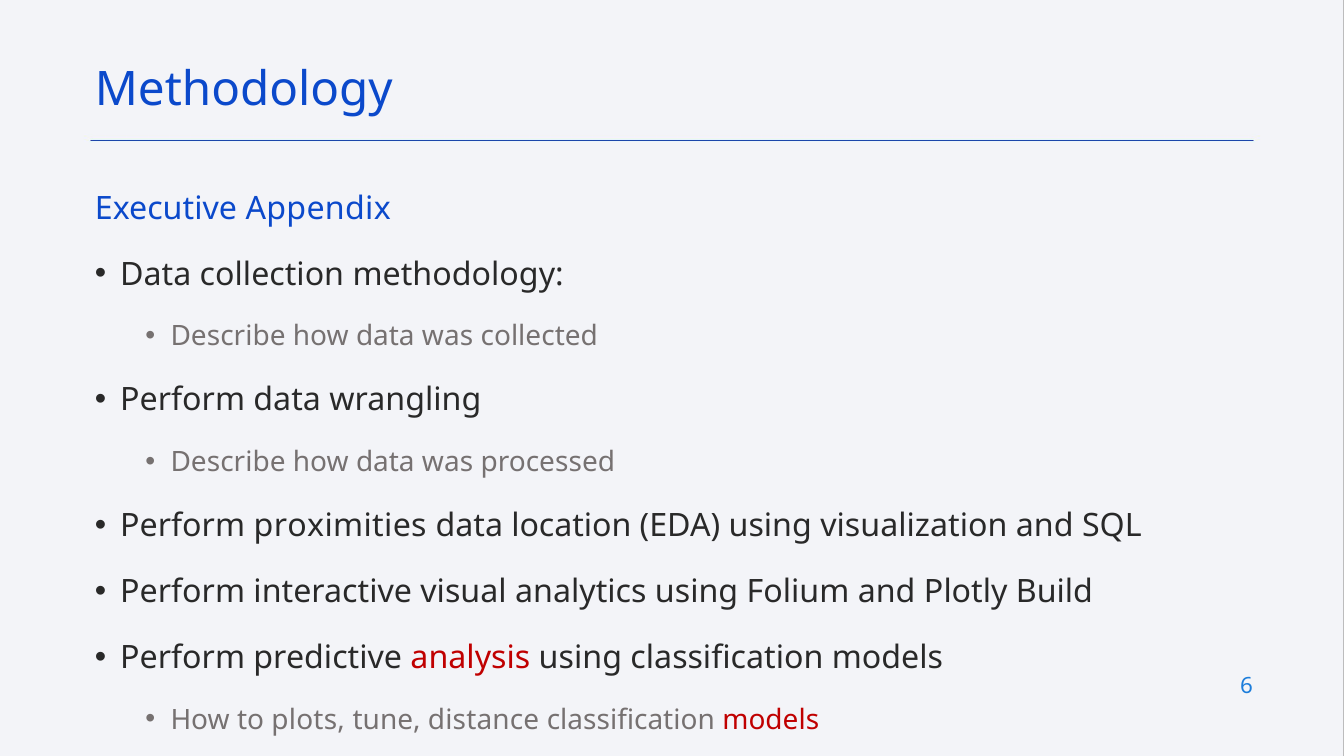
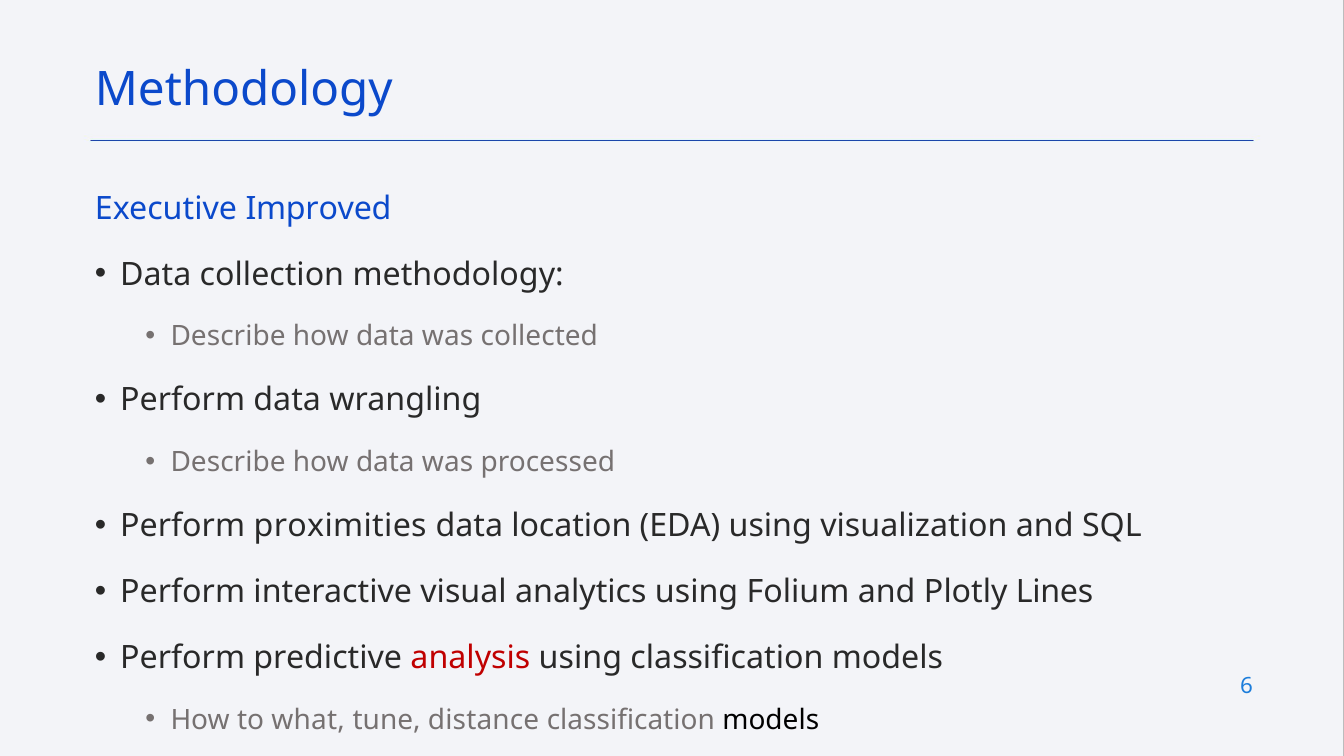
Appendix: Appendix -> Improved
Build: Build -> Lines
plots: plots -> what
models at (771, 720) colour: red -> black
